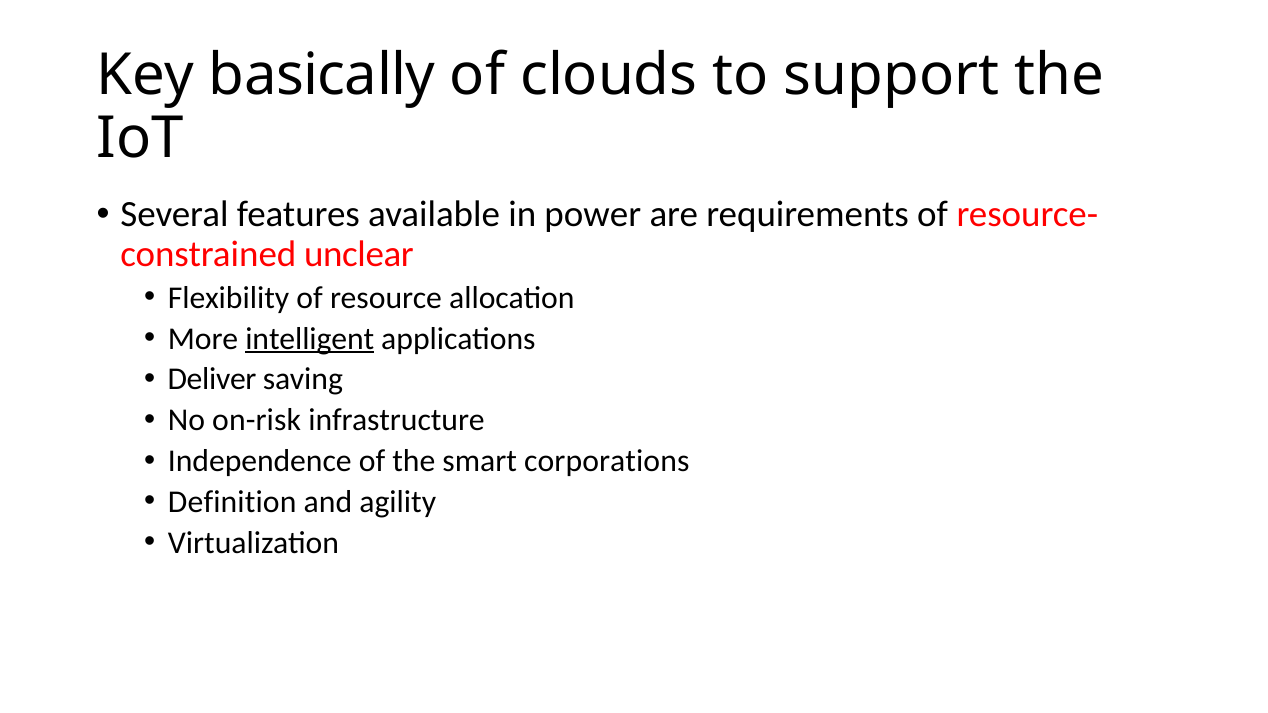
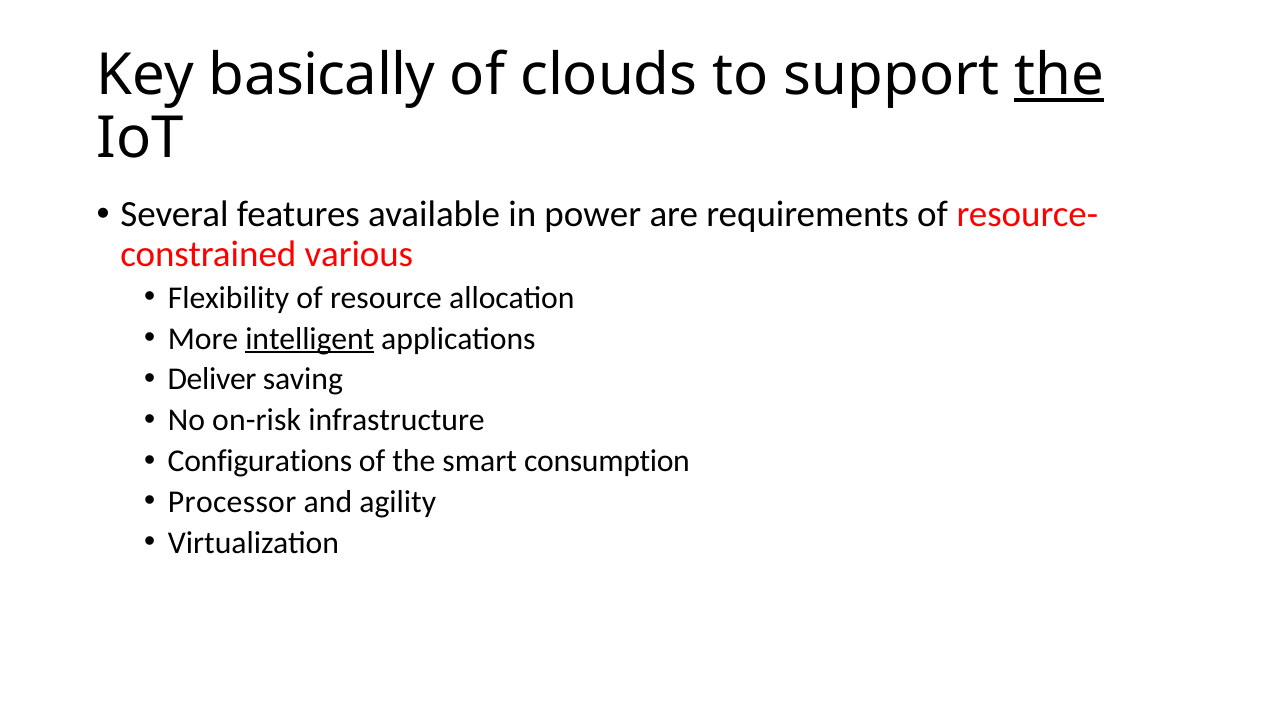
the at (1059, 75) underline: none -> present
unclear: unclear -> various
Independence: Independence -> Configurations
corporations: corporations -> consumption
Definition: Definition -> Processor
